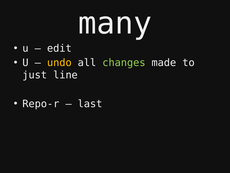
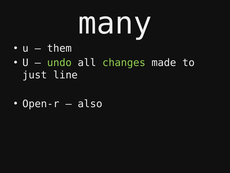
edit: edit -> them
undo colour: yellow -> light green
Repo-r: Repo-r -> Open-r
last: last -> also
